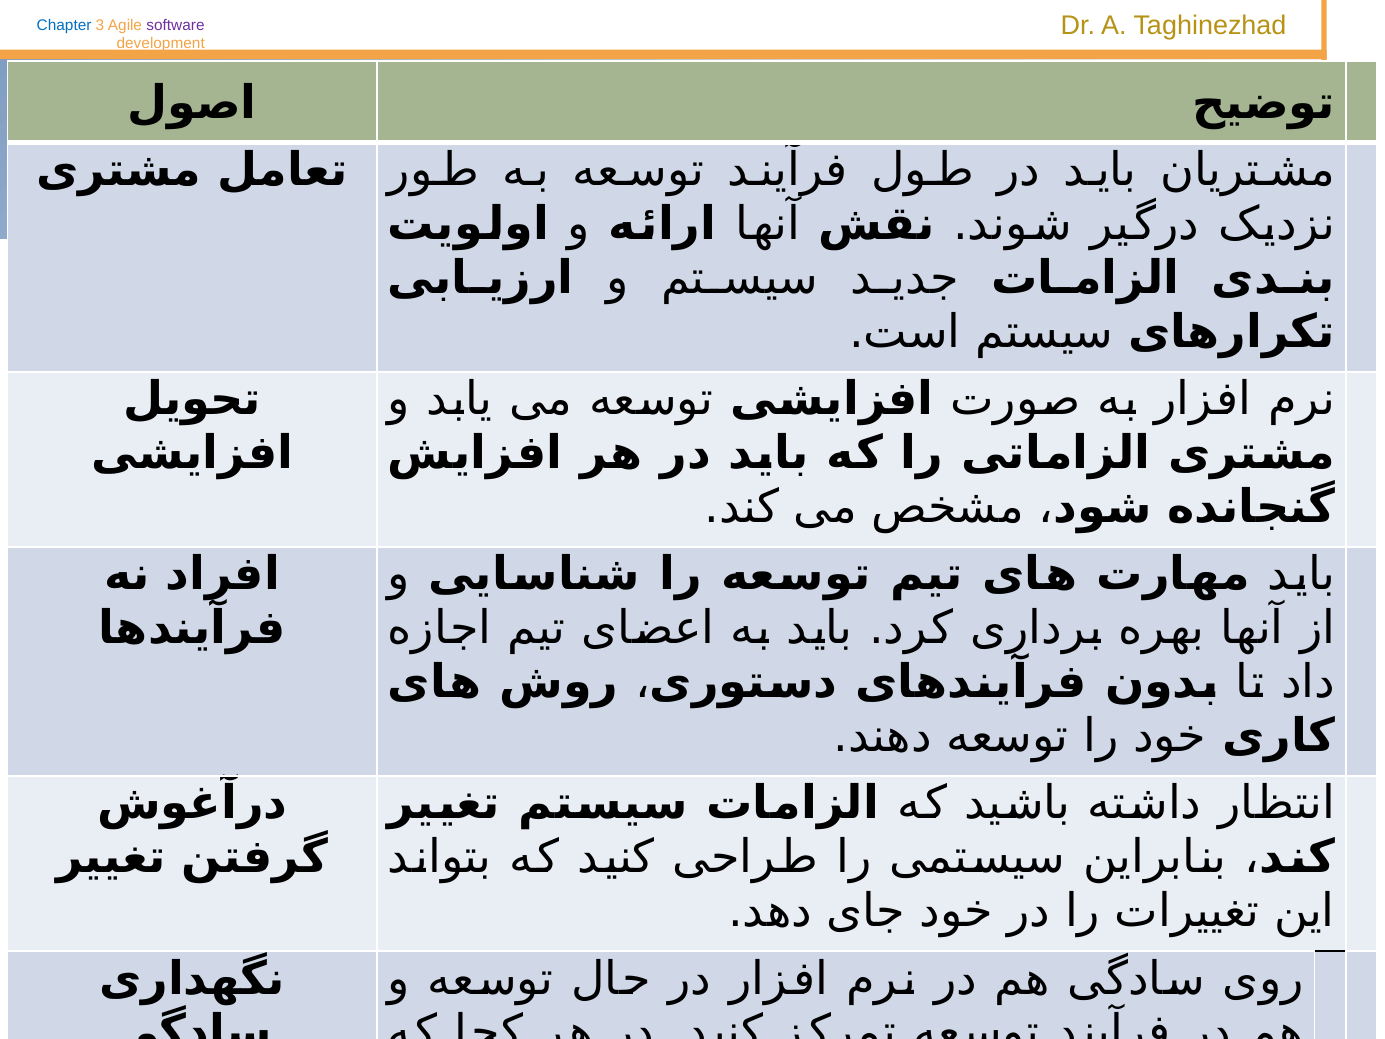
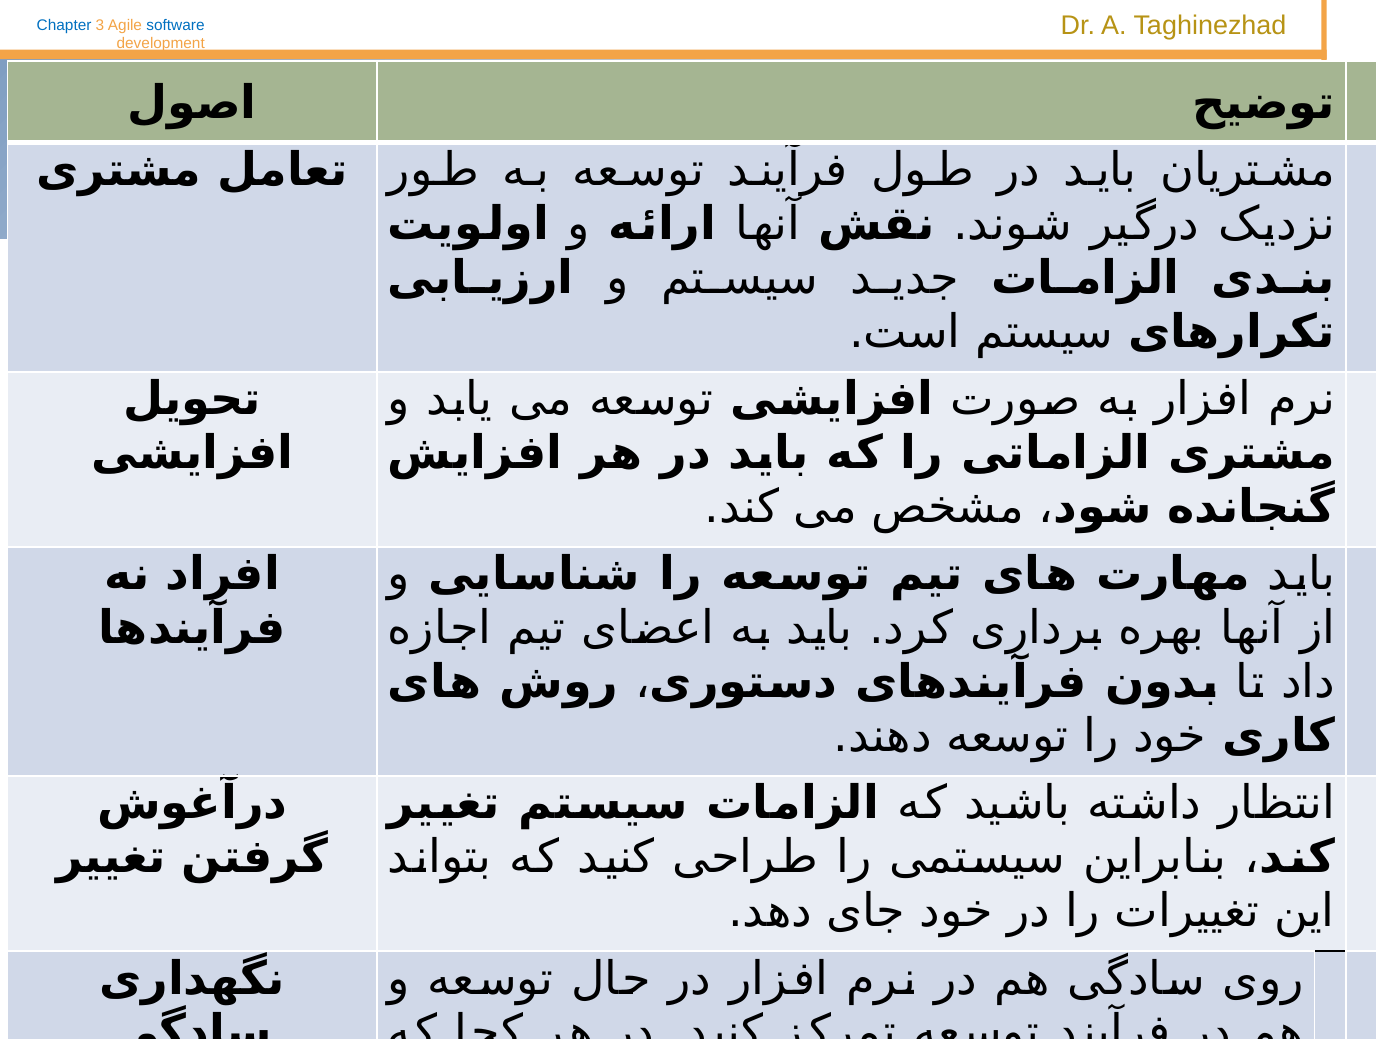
software colour: purple -> blue
